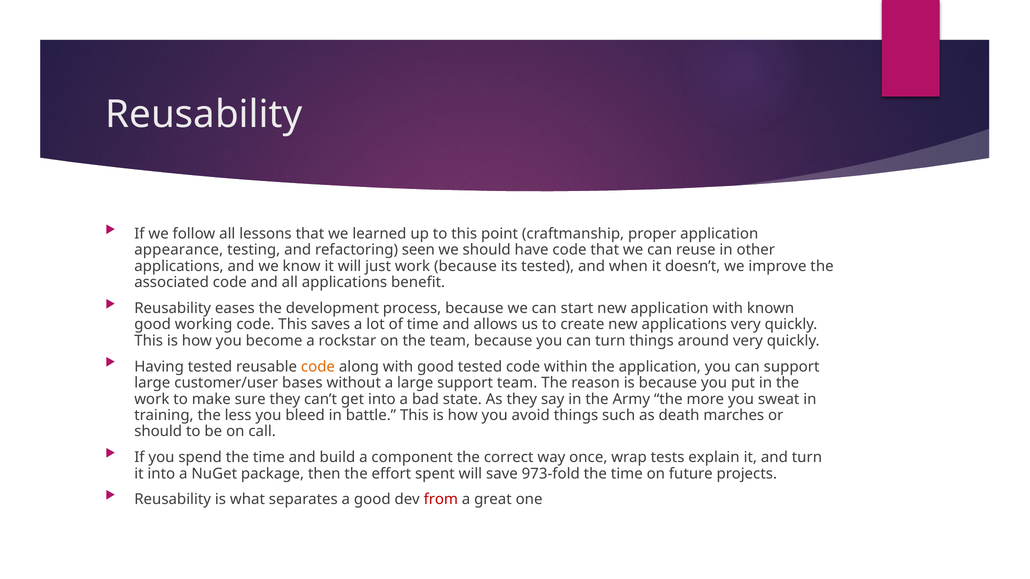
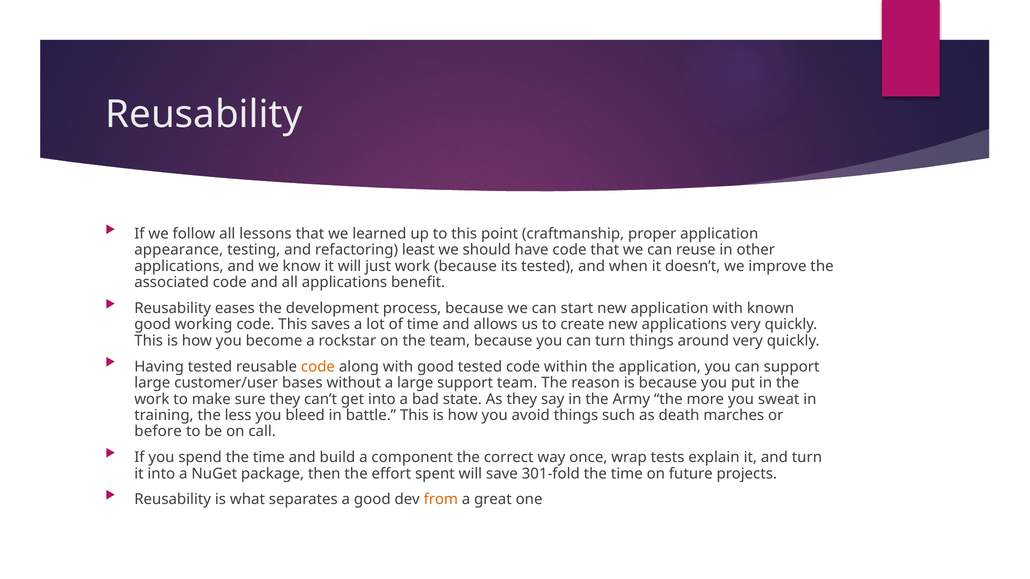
seen: seen -> least
should at (158, 432): should -> before
973-fold: 973-fold -> 301-fold
from colour: red -> orange
